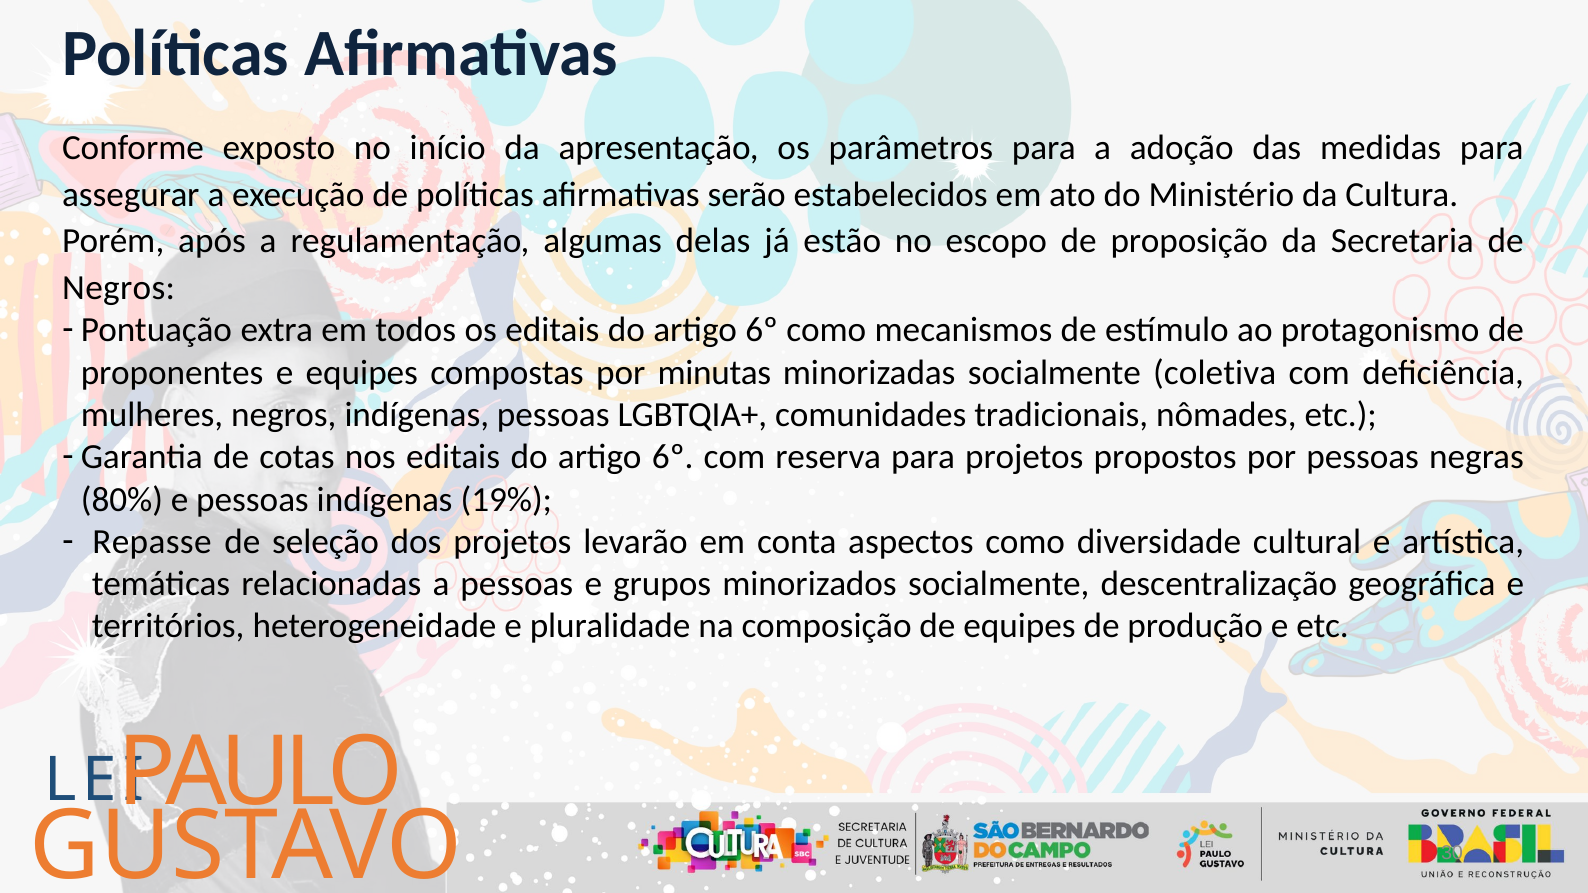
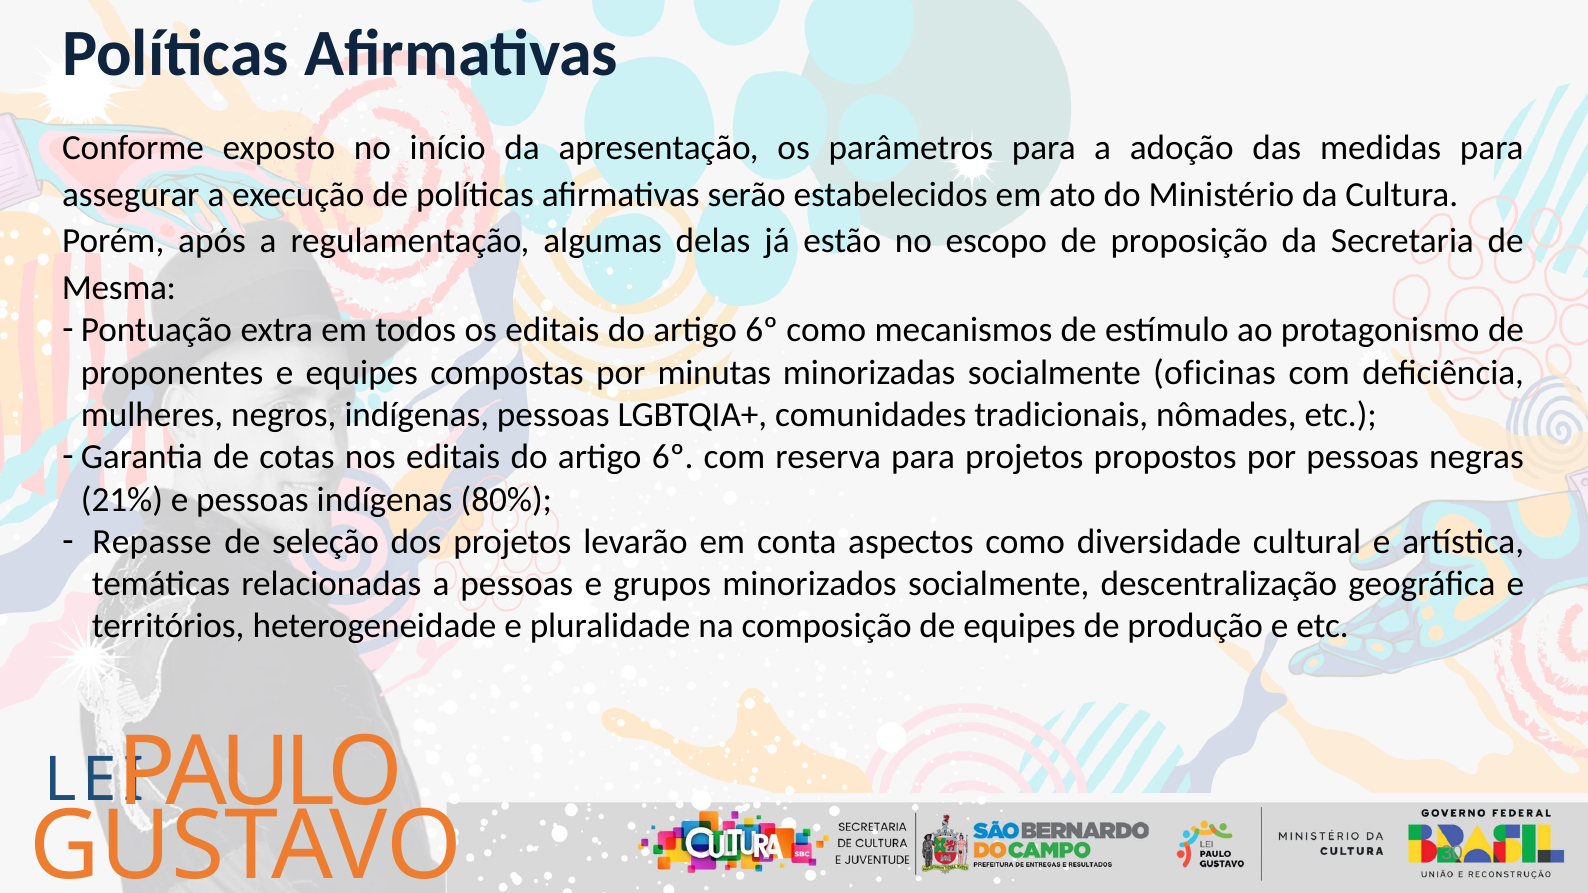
Negros at (119, 288): Negros -> Mesma
coletiva: coletiva -> oficinas
80%: 80% -> 21%
19%: 19% -> 80%
